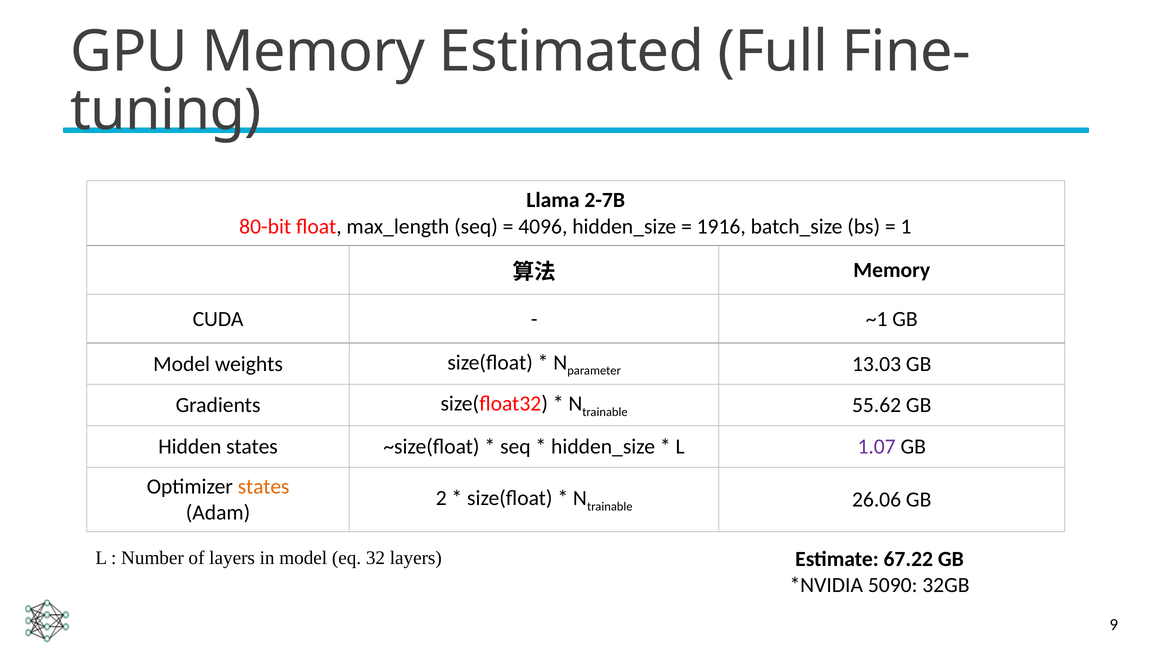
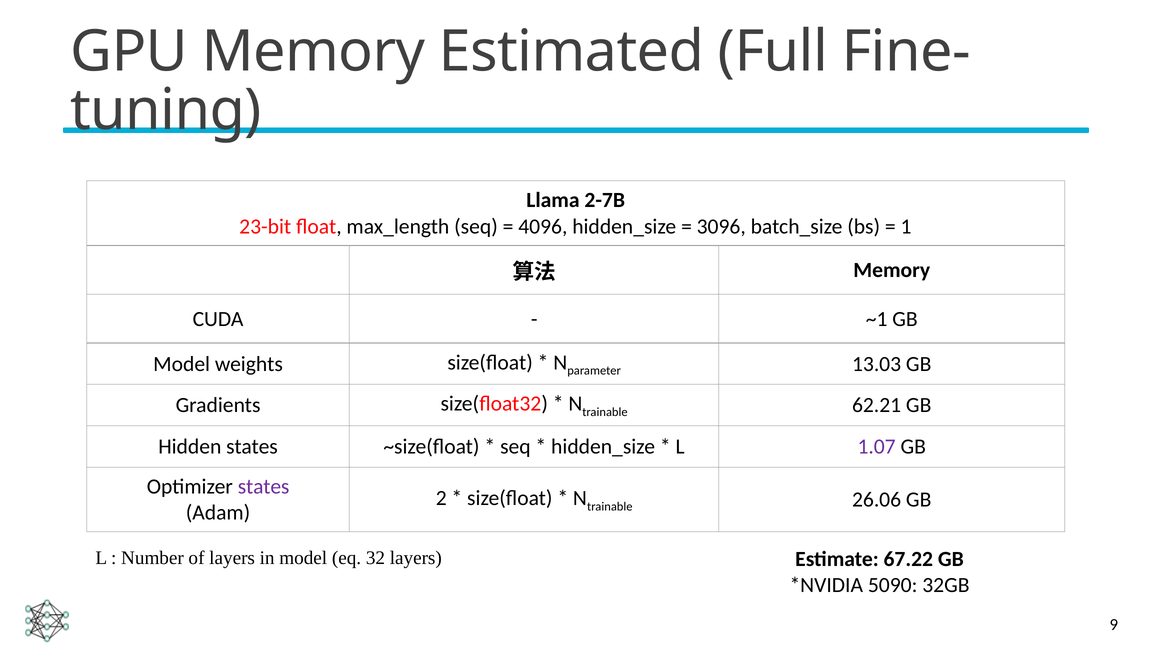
80-bit: 80-bit -> 23-bit
1916: 1916 -> 3096
55.62: 55.62 -> 62.21
states at (264, 487) colour: orange -> purple
